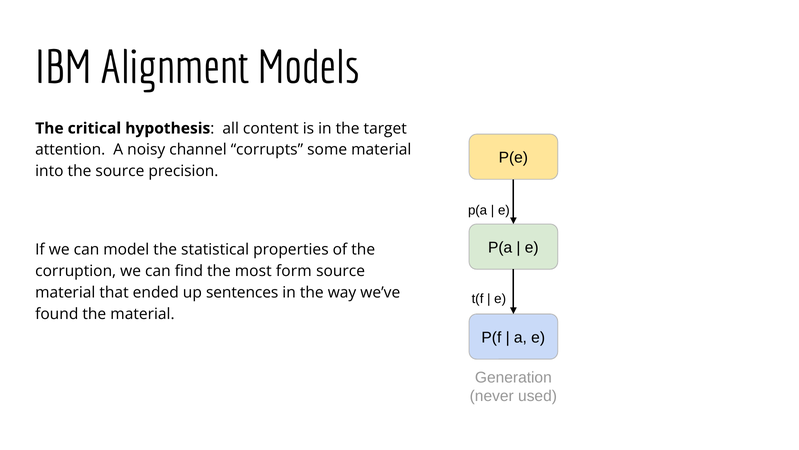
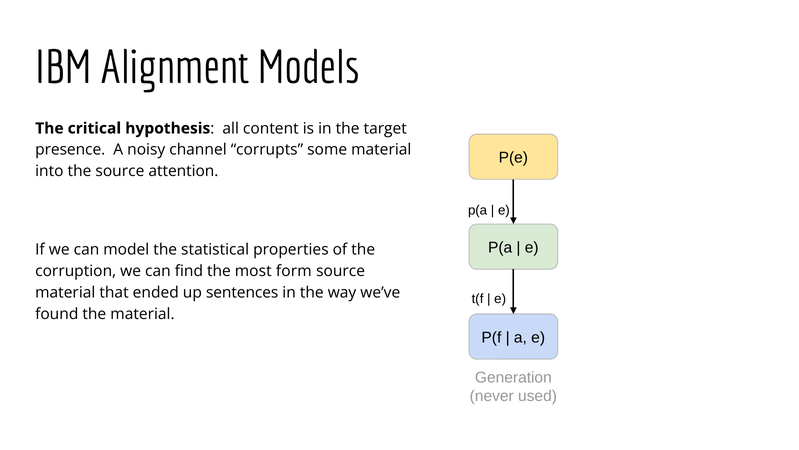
attention: attention -> presence
precision: precision -> attention
